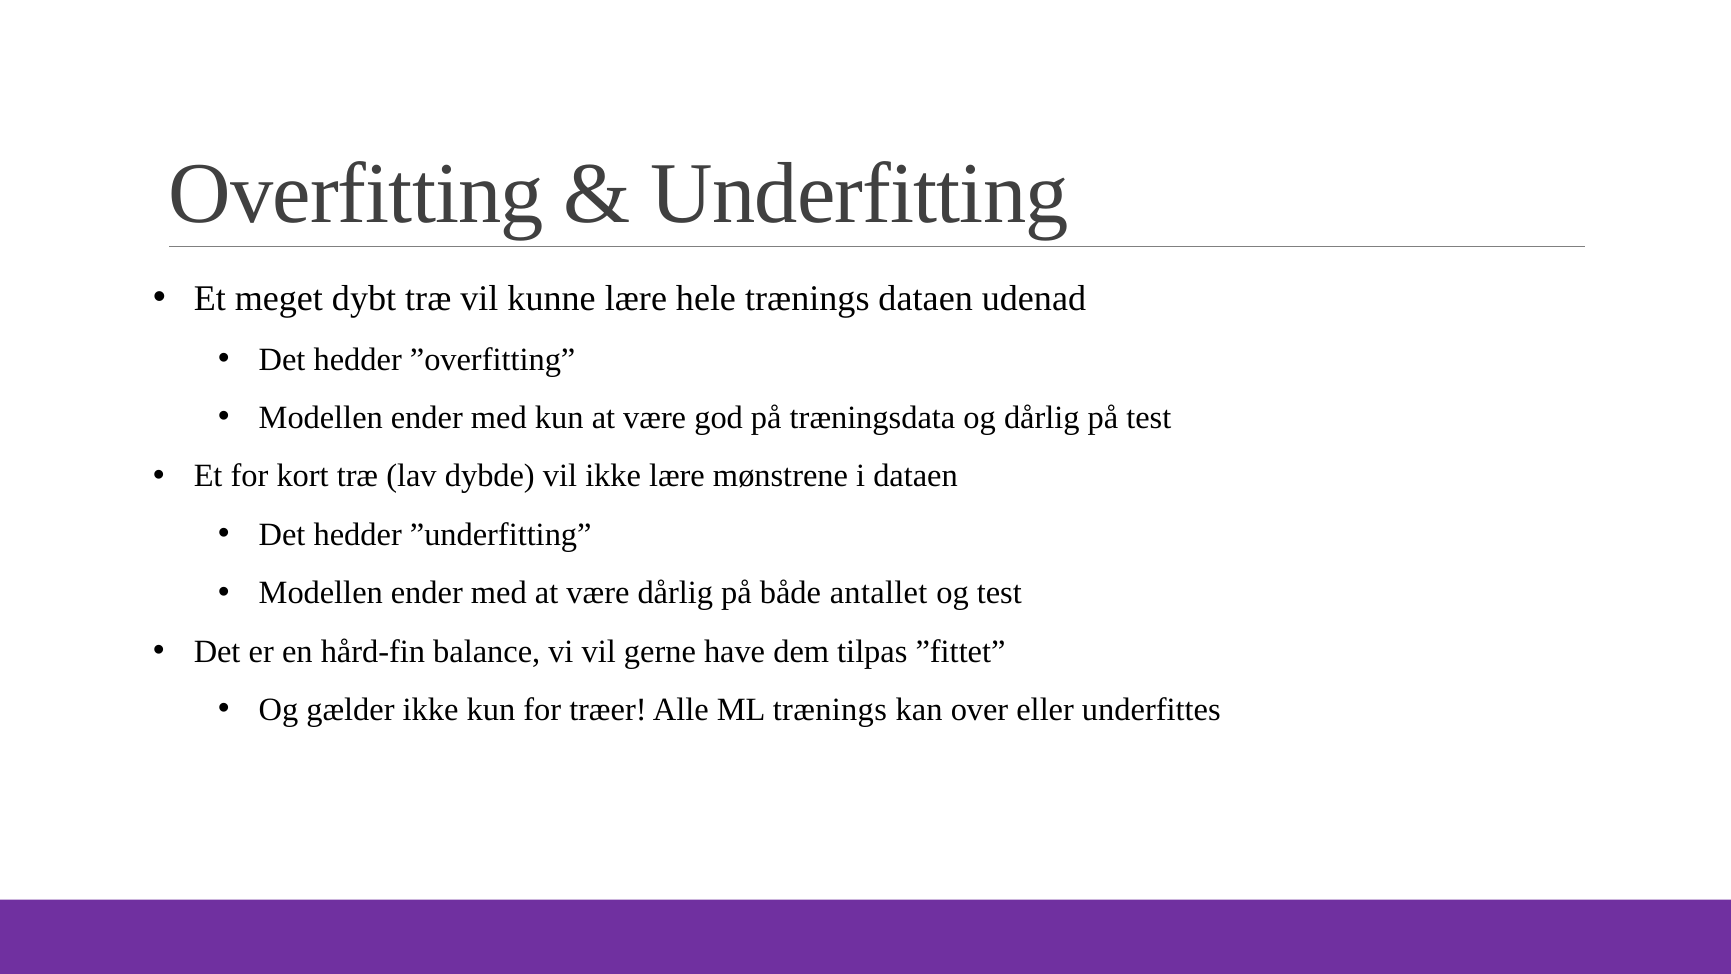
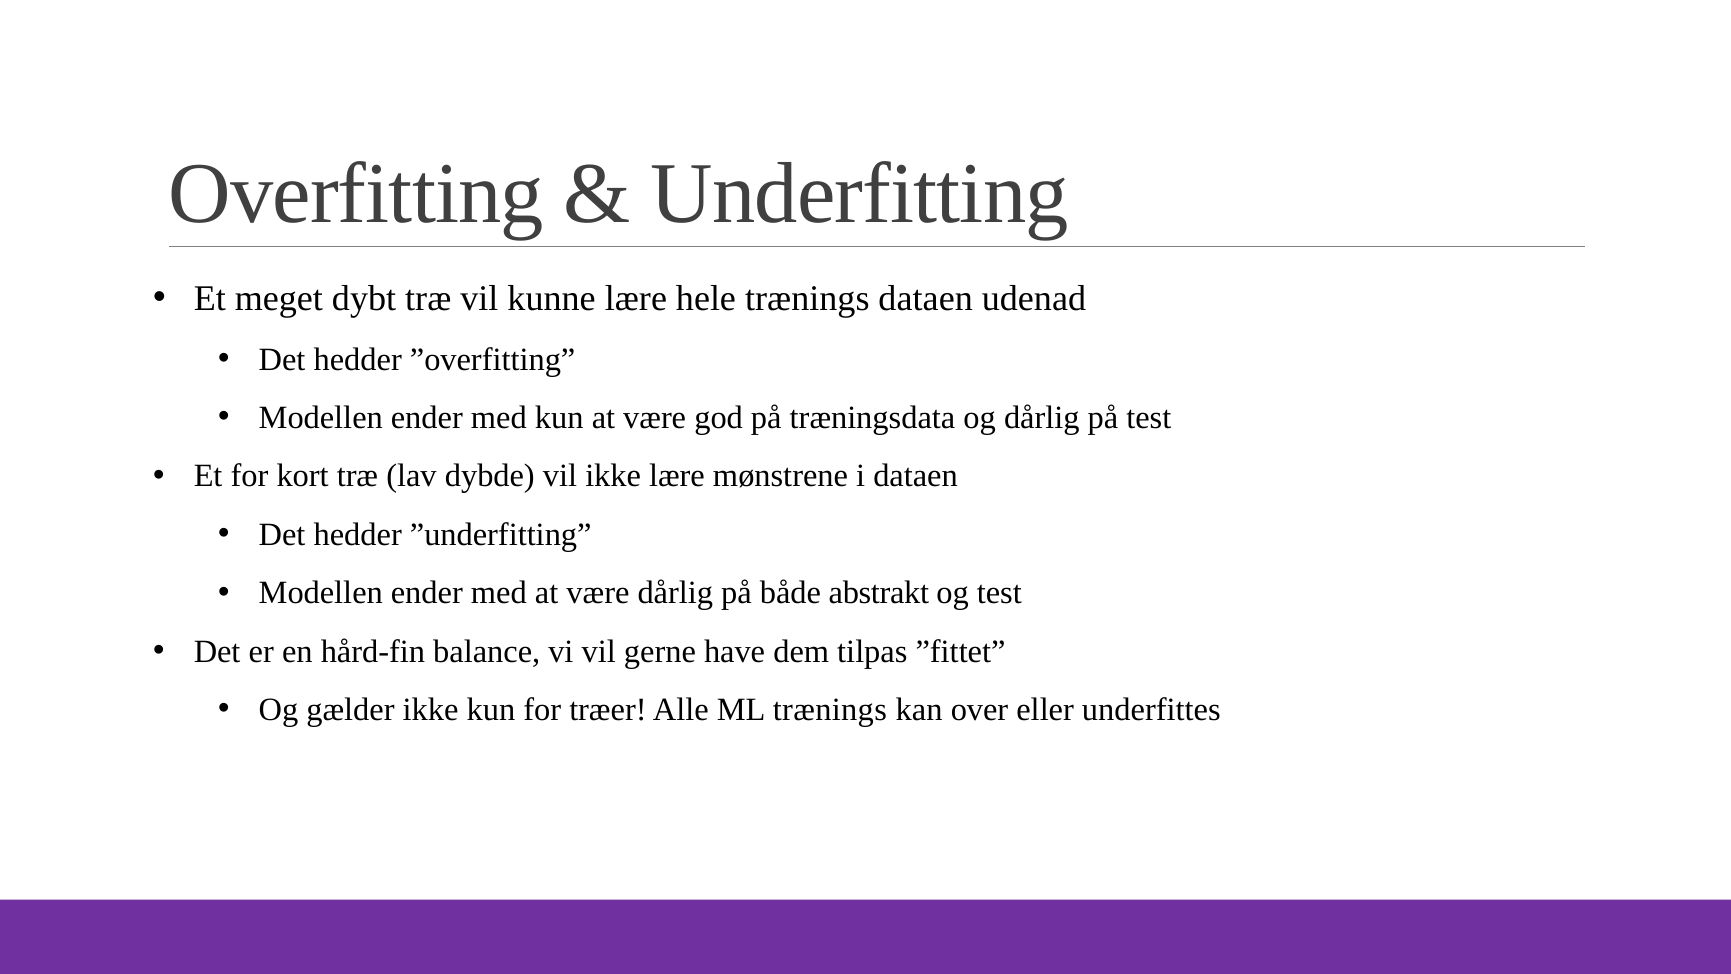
antallet: antallet -> abstrakt
